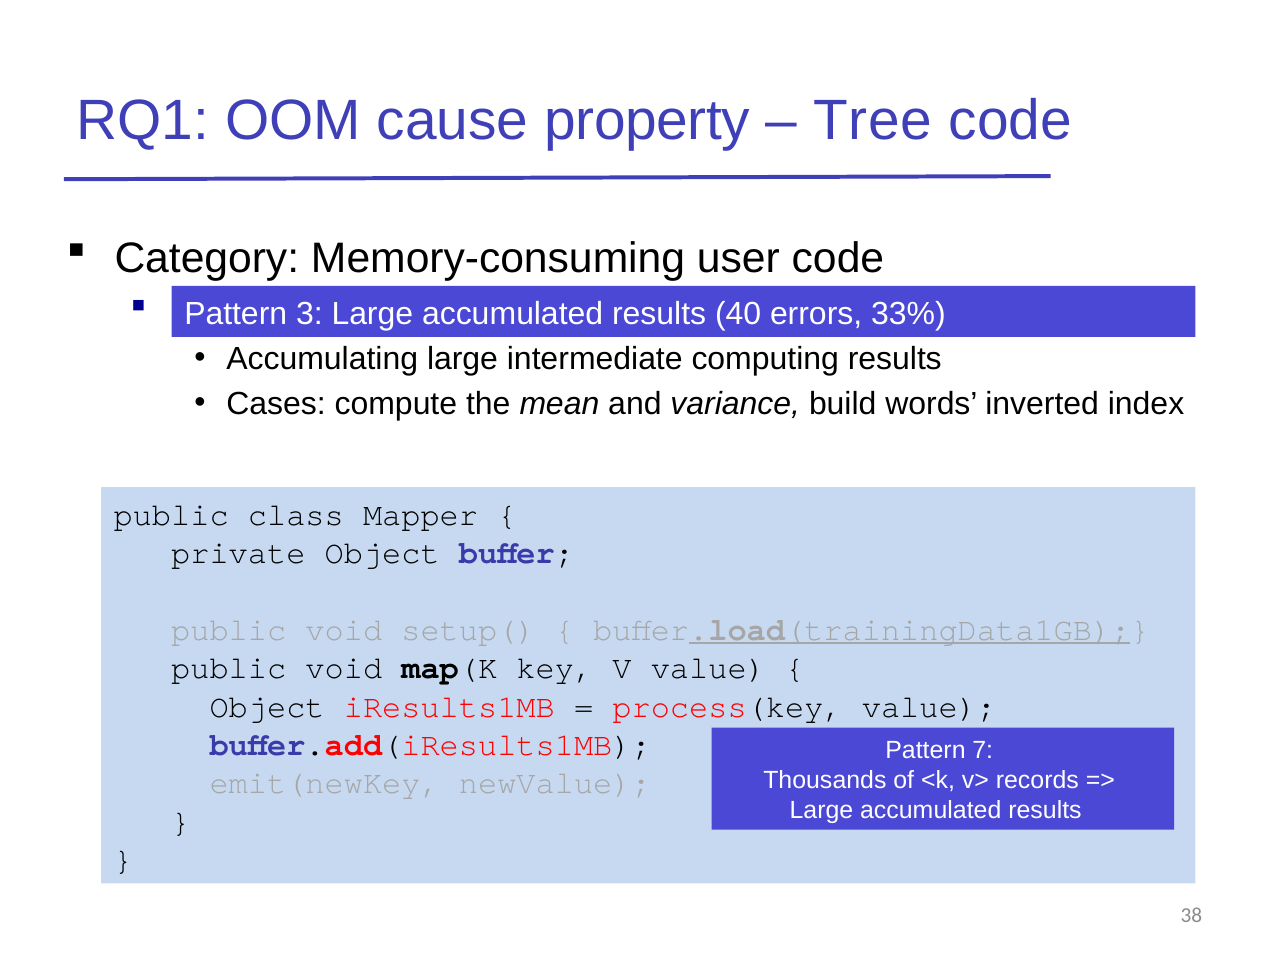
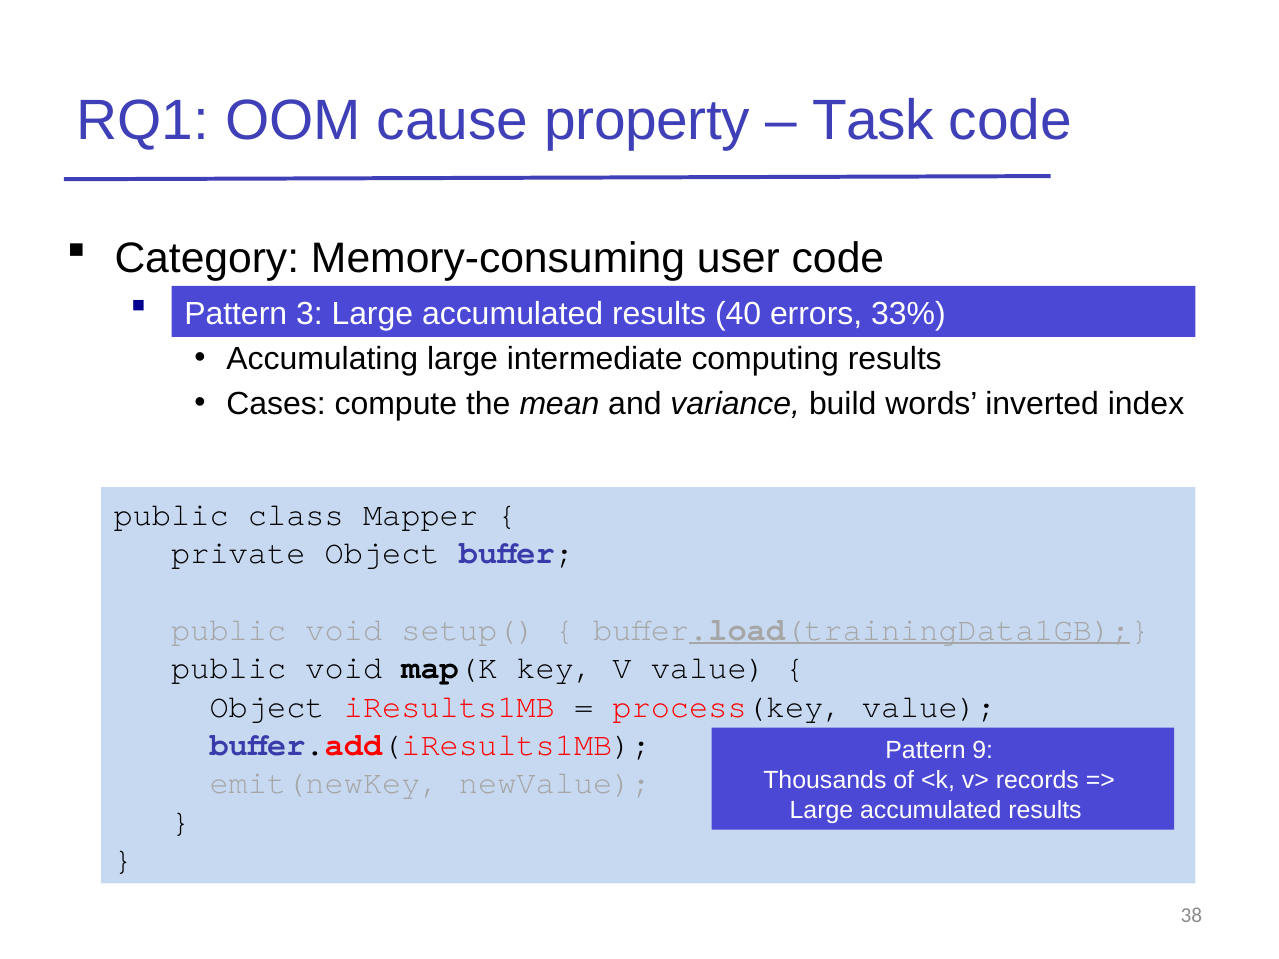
Tree: Tree -> Task
Pattern 7: 7 -> 9
